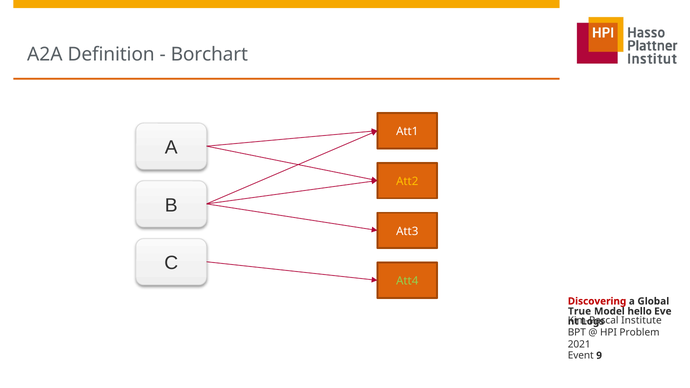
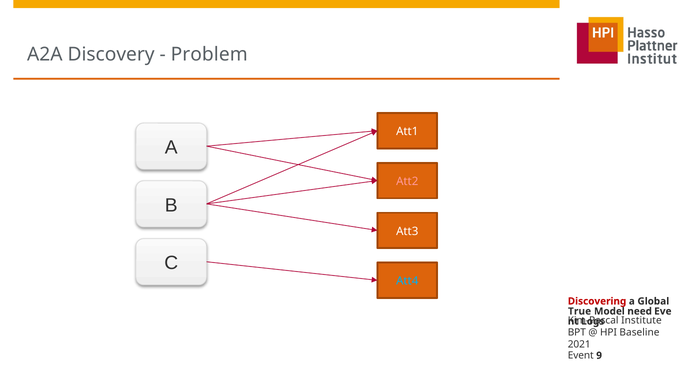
Definition: Definition -> Discovery
Borchart: Borchart -> Problem
Att2 colour: yellow -> pink
Att4 colour: light green -> light blue
hello: hello -> need
Problem: Problem -> Baseline
